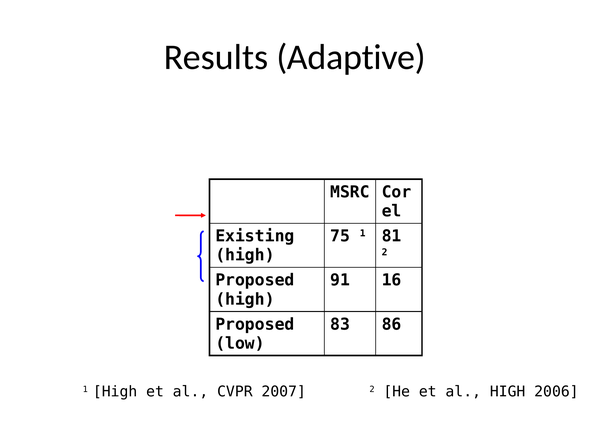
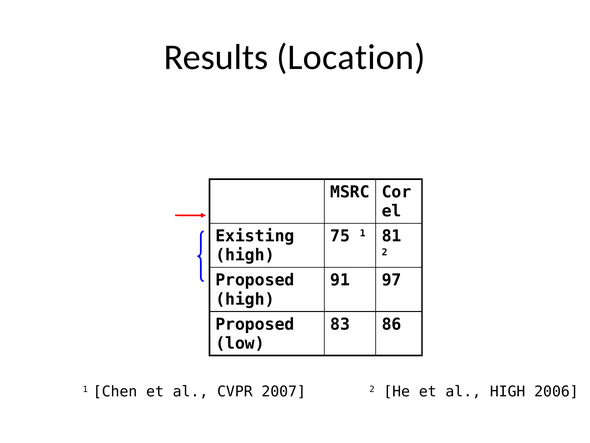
Adaptive: Adaptive -> Location
16: 16 -> 97
1 High: High -> Chen
